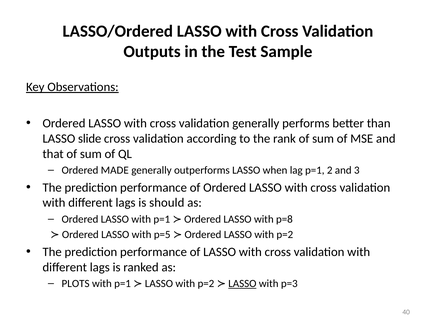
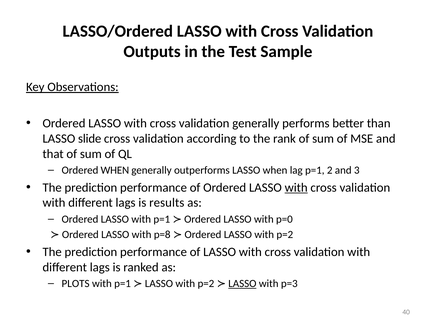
Ordered MADE: MADE -> WHEN
with at (296, 188) underline: none -> present
should: should -> results
p=8: p=8 -> p=0
p=5: p=5 -> p=8
